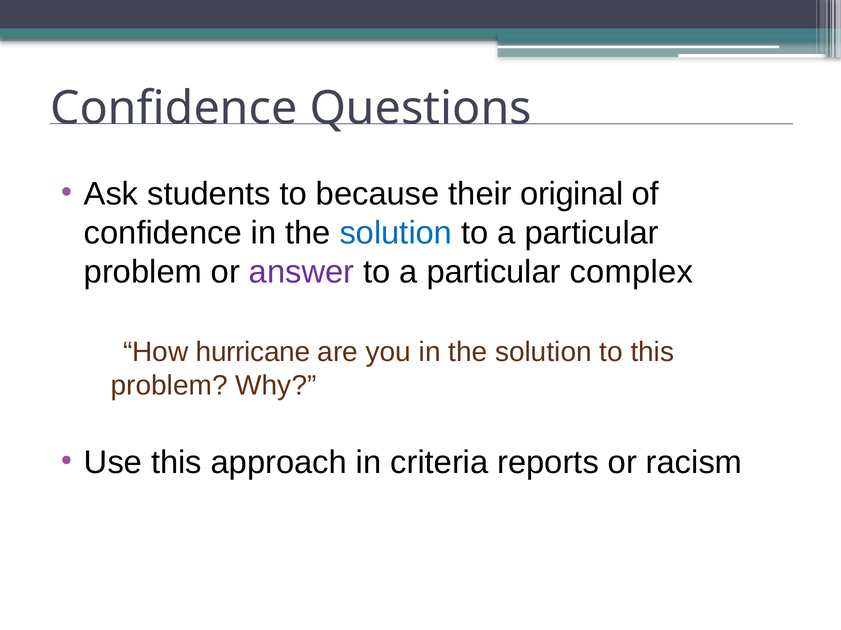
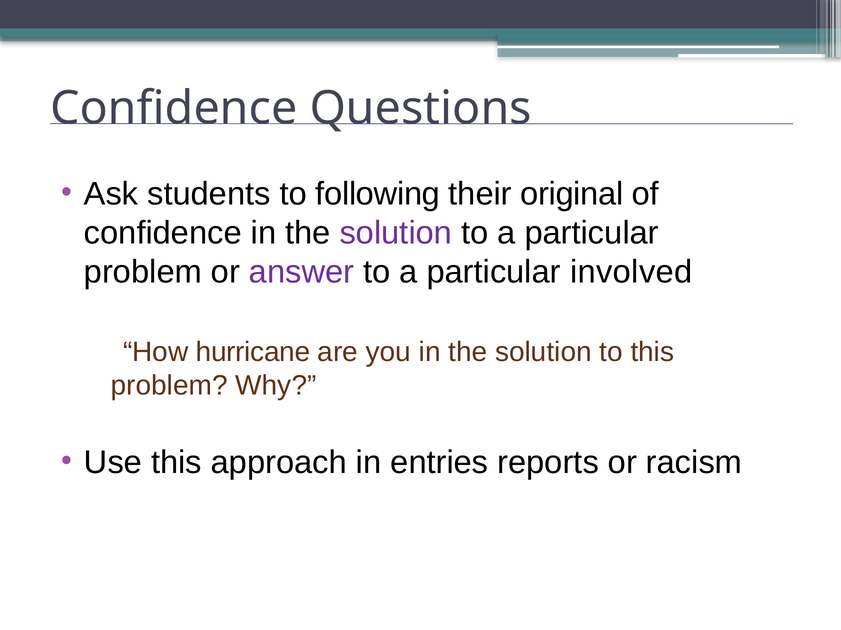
because: because -> following
solution at (396, 233) colour: blue -> purple
complex: complex -> involved
criteria: criteria -> entries
